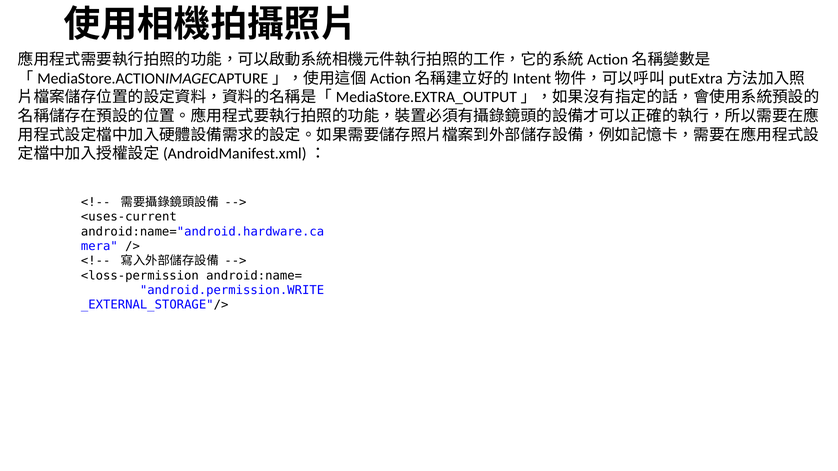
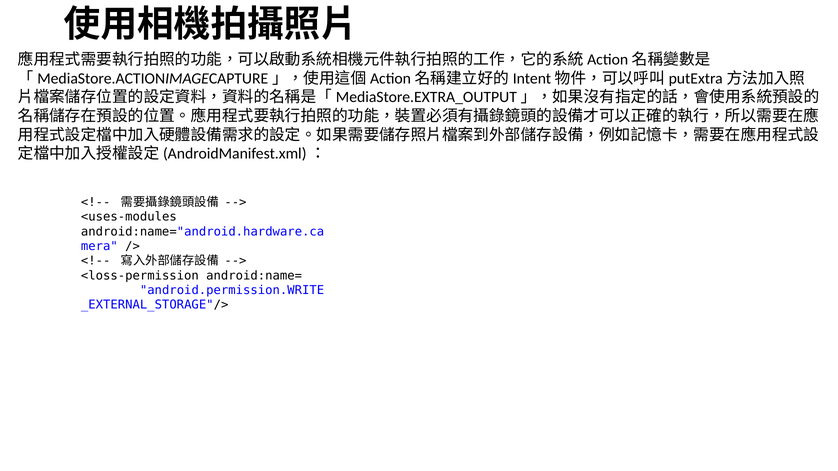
<uses-current: <uses-current -> <uses-modules
